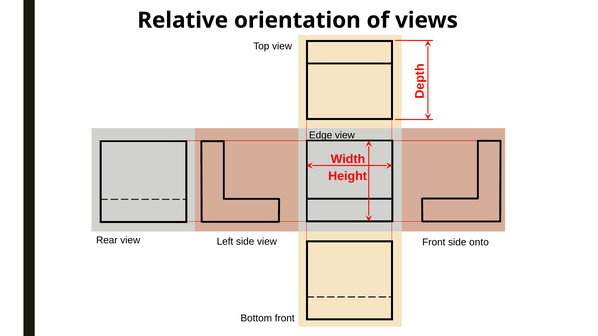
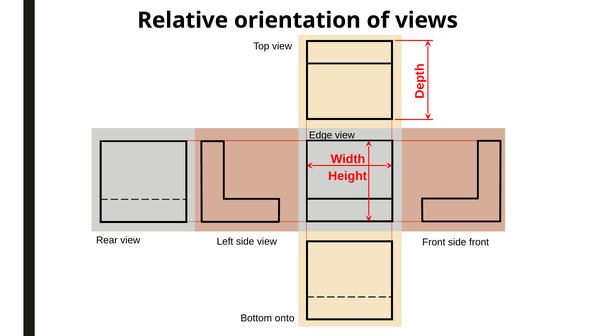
side onto: onto -> front
Bottom front: front -> onto
